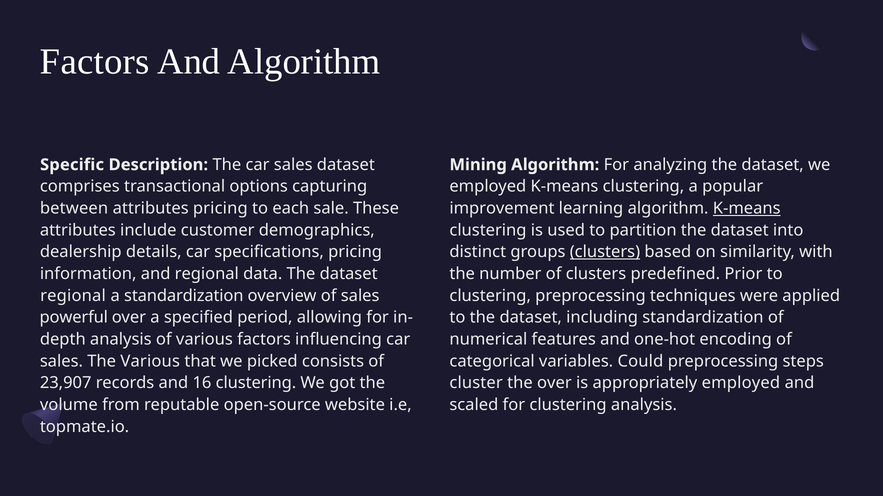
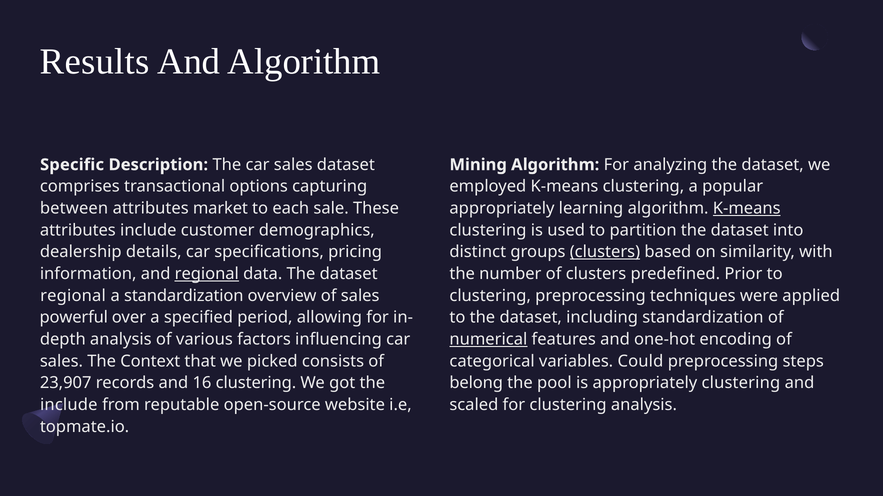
Factors at (95, 61): Factors -> Results
attributes pricing: pricing -> market
improvement at (502, 209): improvement -> appropriately
regional at (207, 274) underline: none -> present
numerical underline: none -> present
The Various: Various -> Context
cluster: cluster -> belong
the over: over -> pool
appropriately employed: employed -> clustering
volume at (69, 405): volume -> include
